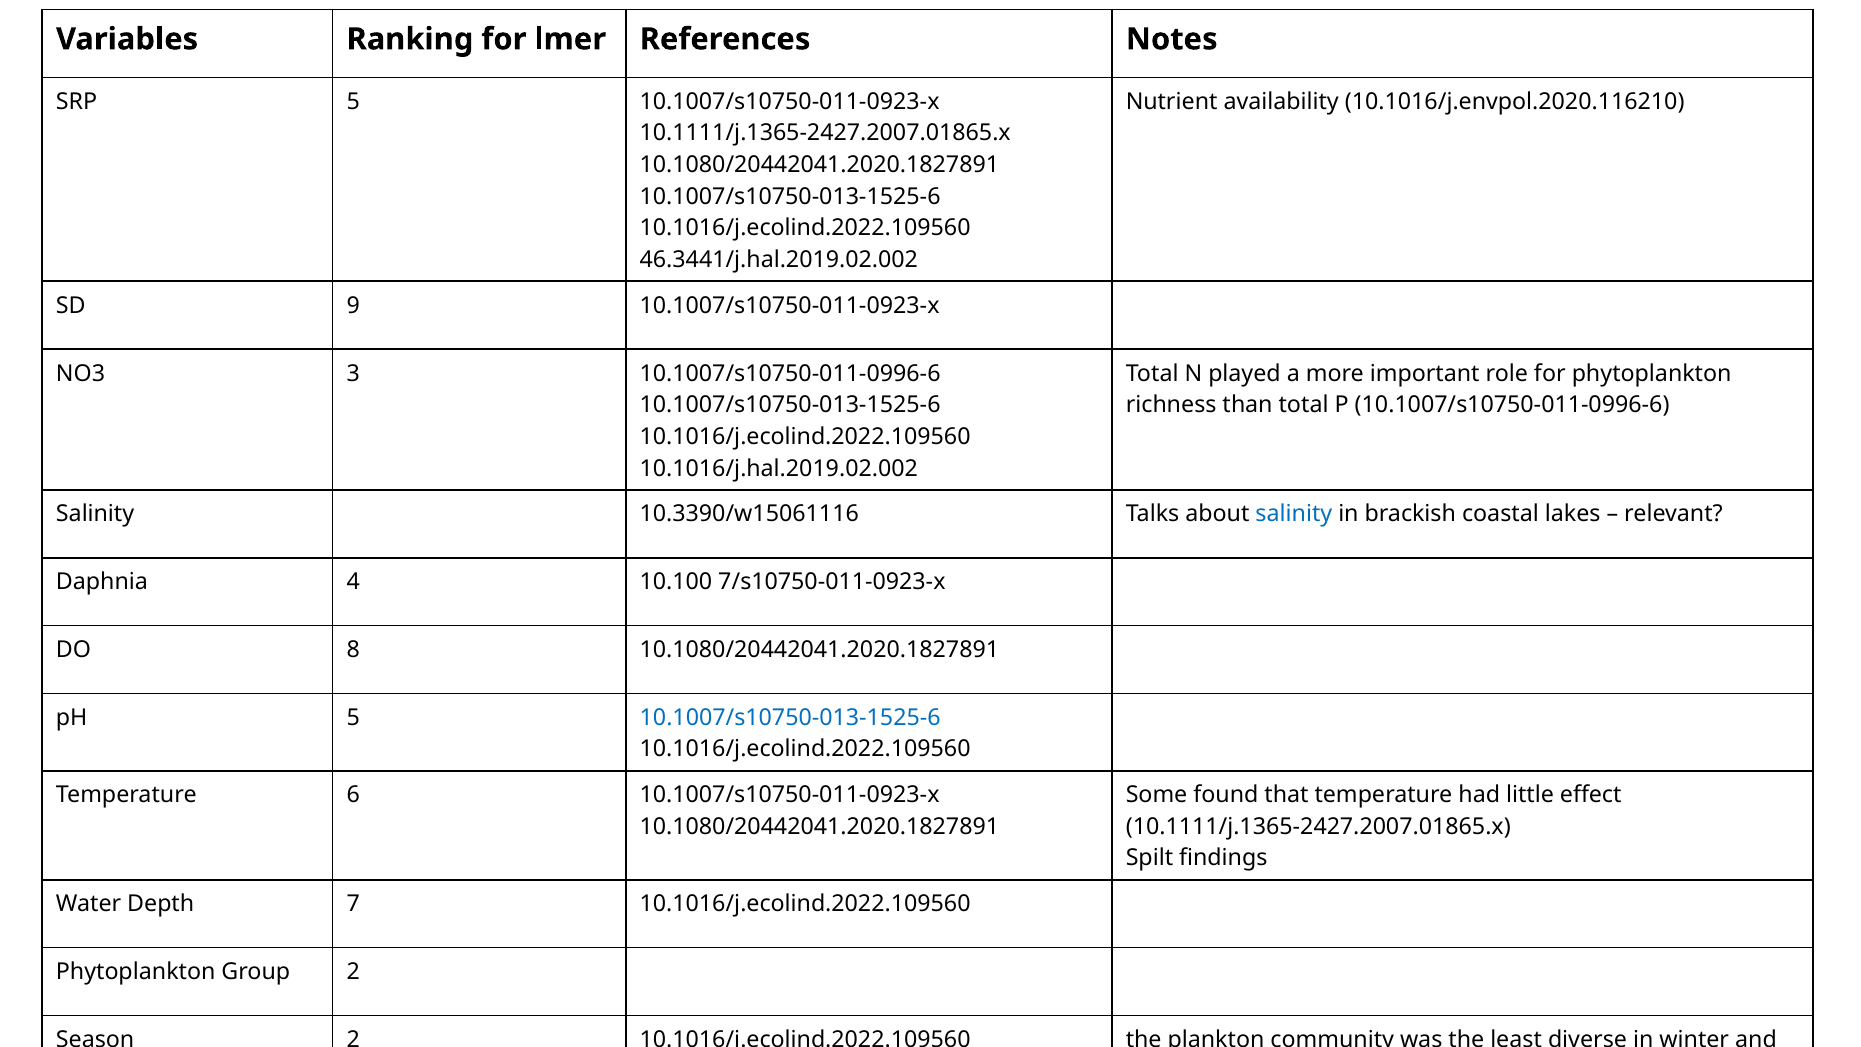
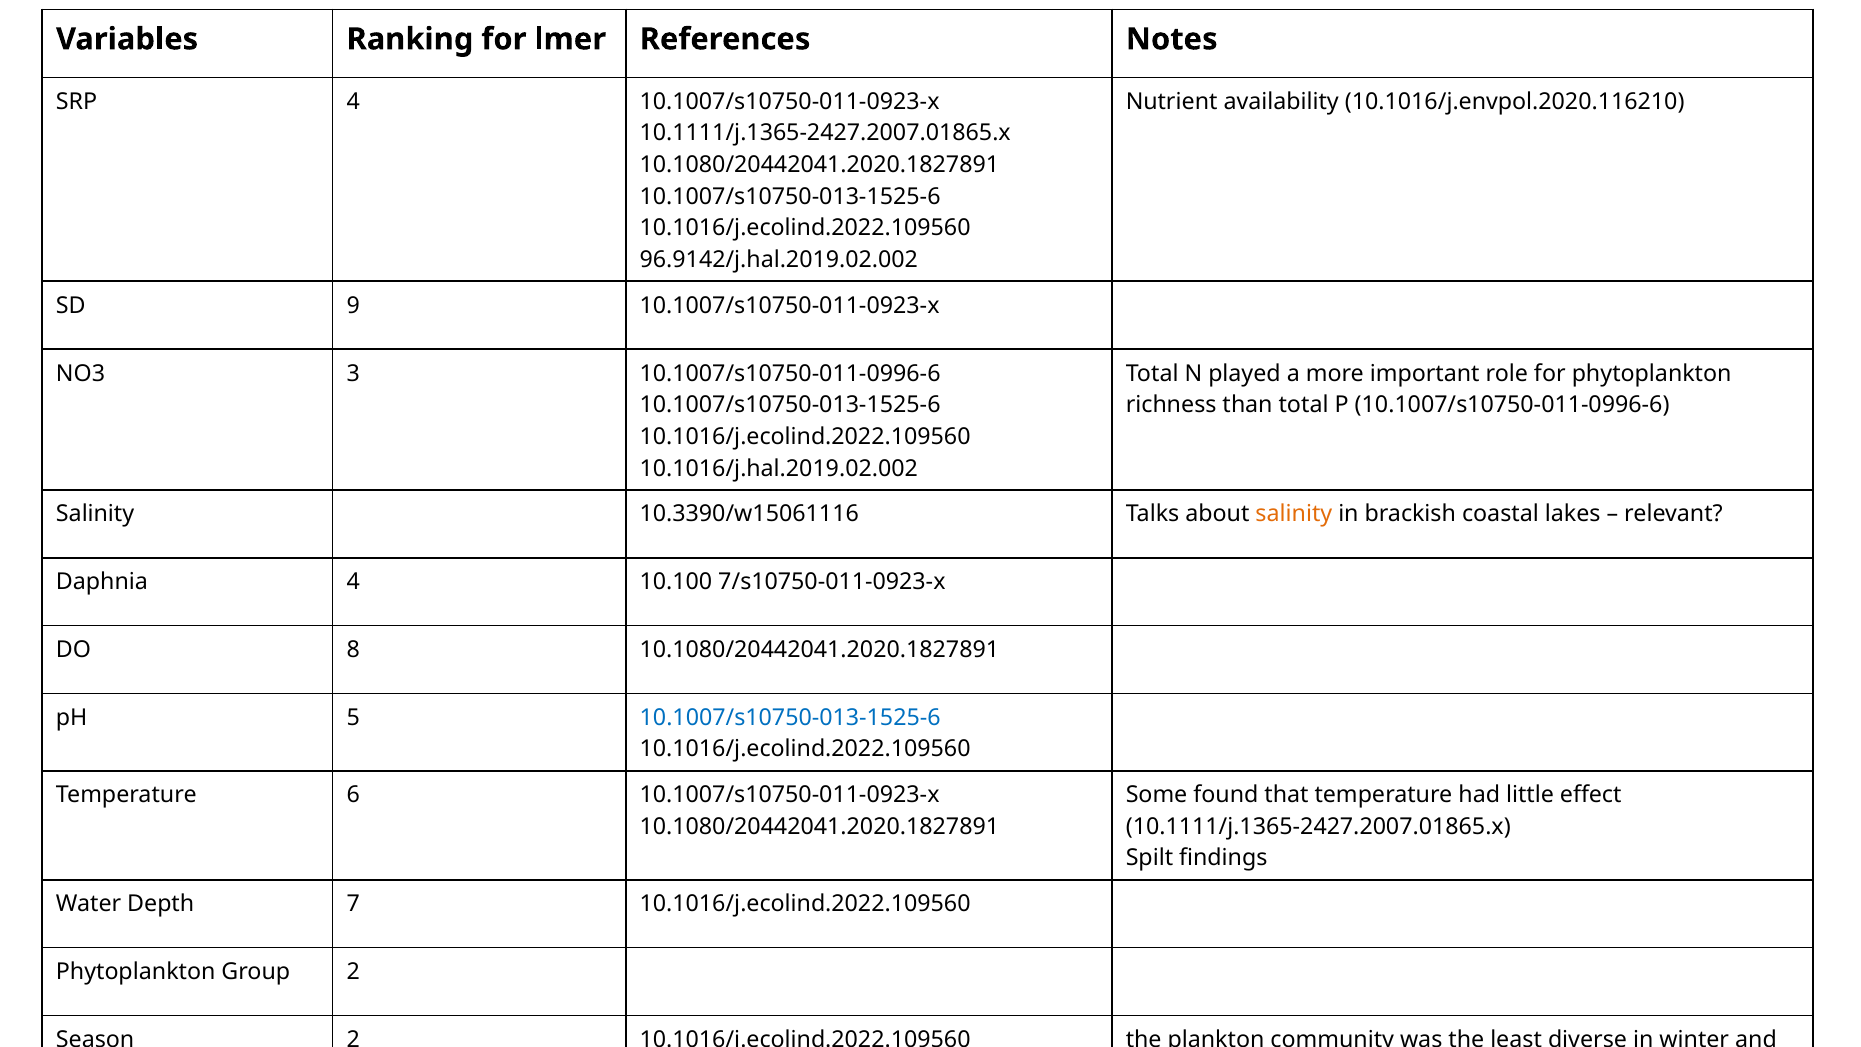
SRP 5: 5 -> 4
46.3441/j.hal.2019.02.002: 46.3441/j.hal.2019.02.002 -> 96.9142/j.hal.2019.02.002
salinity at (1294, 514) colour: blue -> orange
